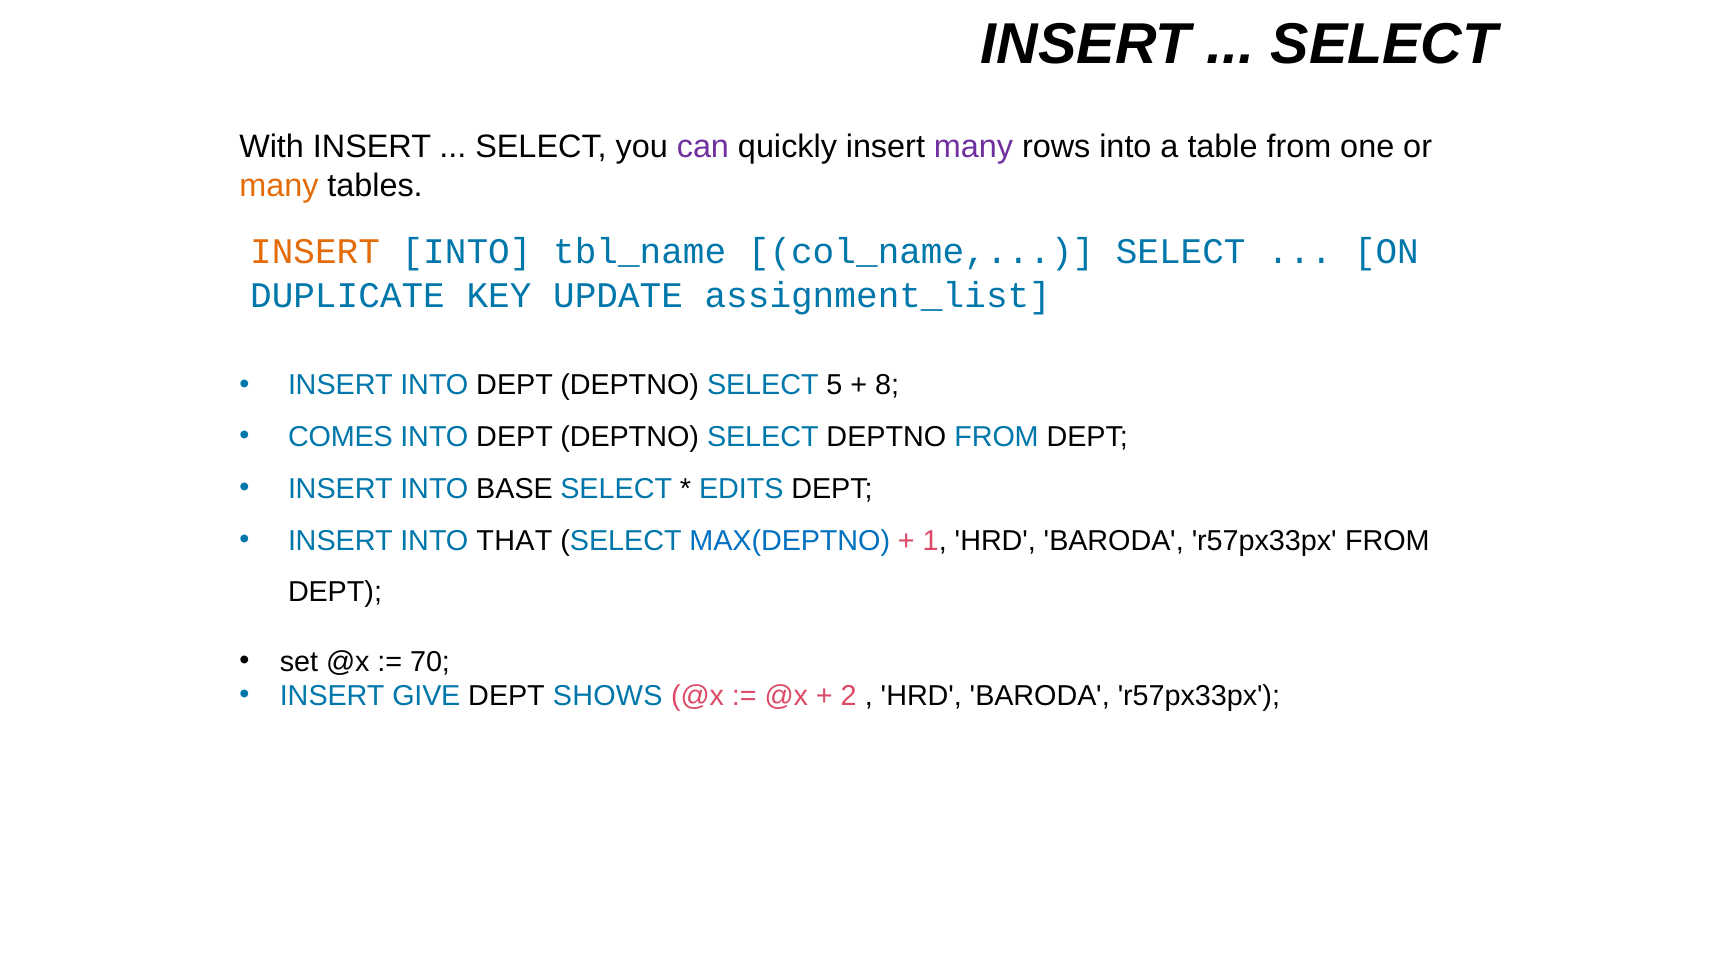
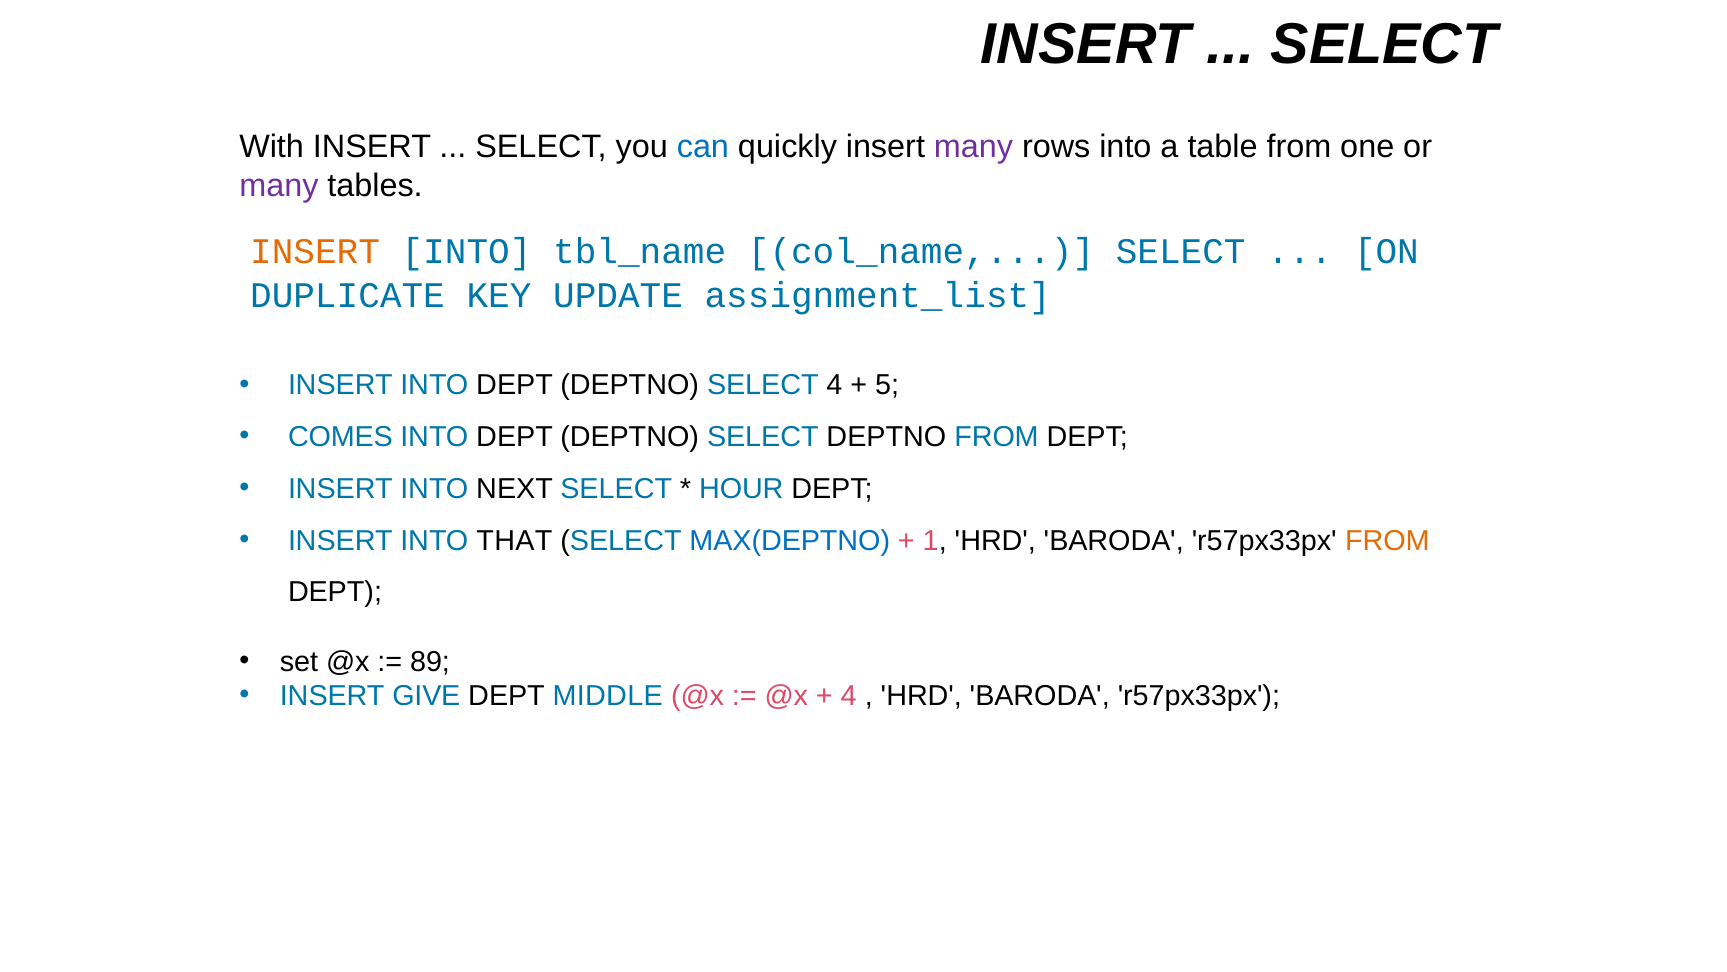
can colour: purple -> blue
many at (279, 186) colour: orange -> purple
SELECT 5: 5 -> 4
8: 8 -> 5
BASE: BASE -> NEXT
EDITS: EDITS -> HOUR
FROM at (1387, 540) colour: black -> orange
70: 70 -> 89
SHOWS: SHOWS -> MIDDLE
2 at (849, 696): 2 -> 4
